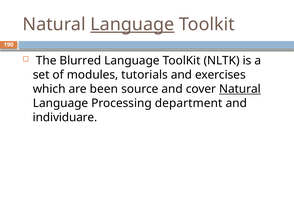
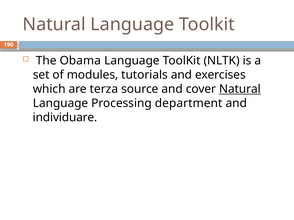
Language at (132, 25) underline: present -> none
Blurred: Blurred -> Obama
been: been -> terza
